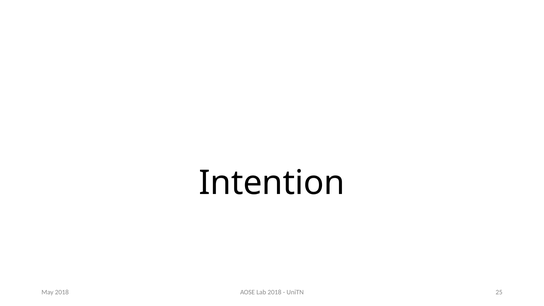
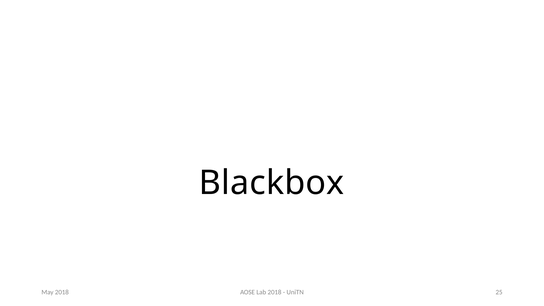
Intention: Intention -> Blackbox
